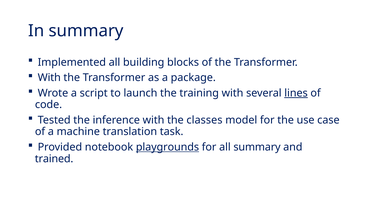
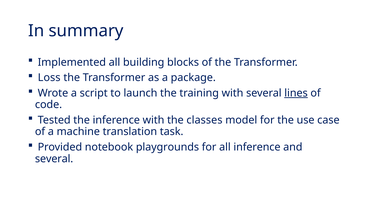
With at (49, 78): With -> Loss
playgrounds underline: present -> none
all summary: summary -> inference
trained at (54, 159): trained -> several
